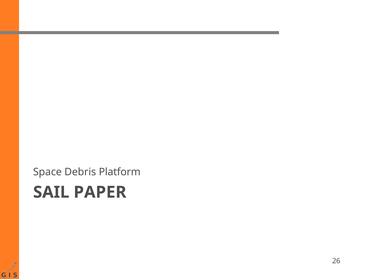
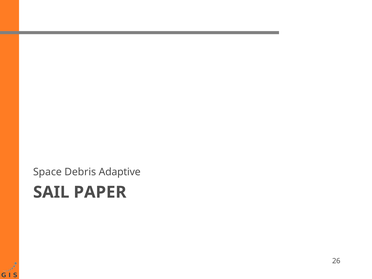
Platform: Platform -> Adaptive
